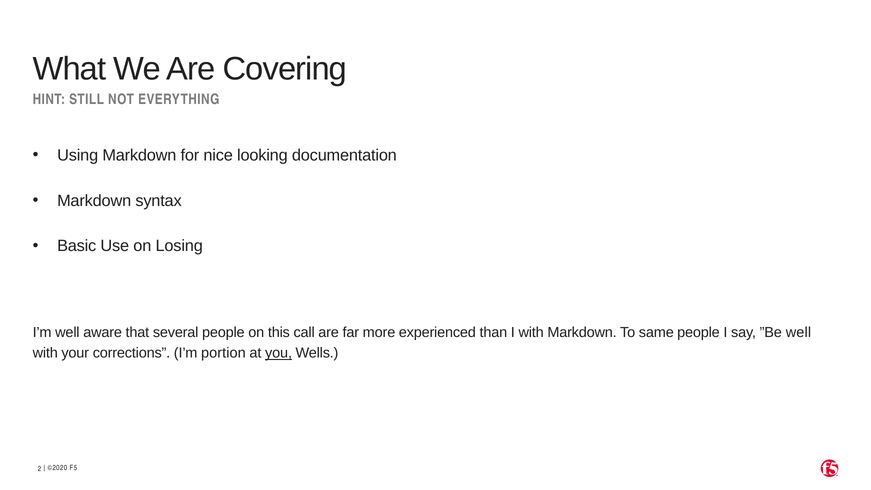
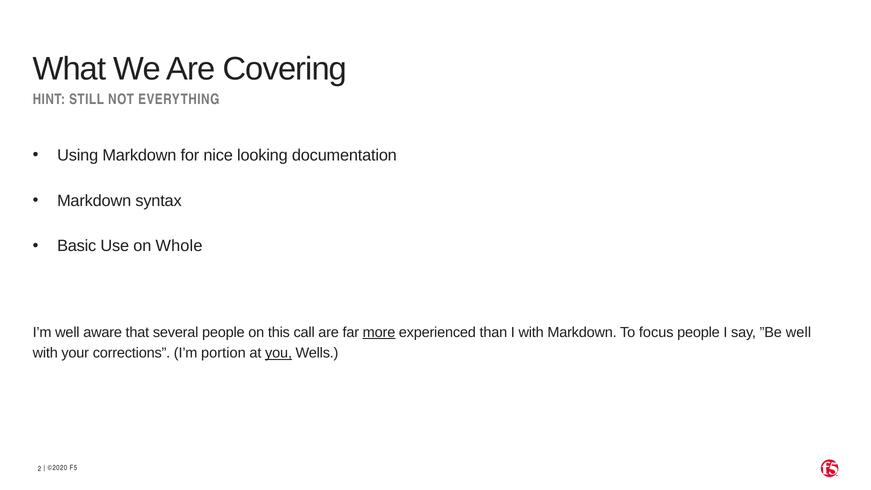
Losing: Losing -> Whole
more underline: none -> present
same: same -> focus
